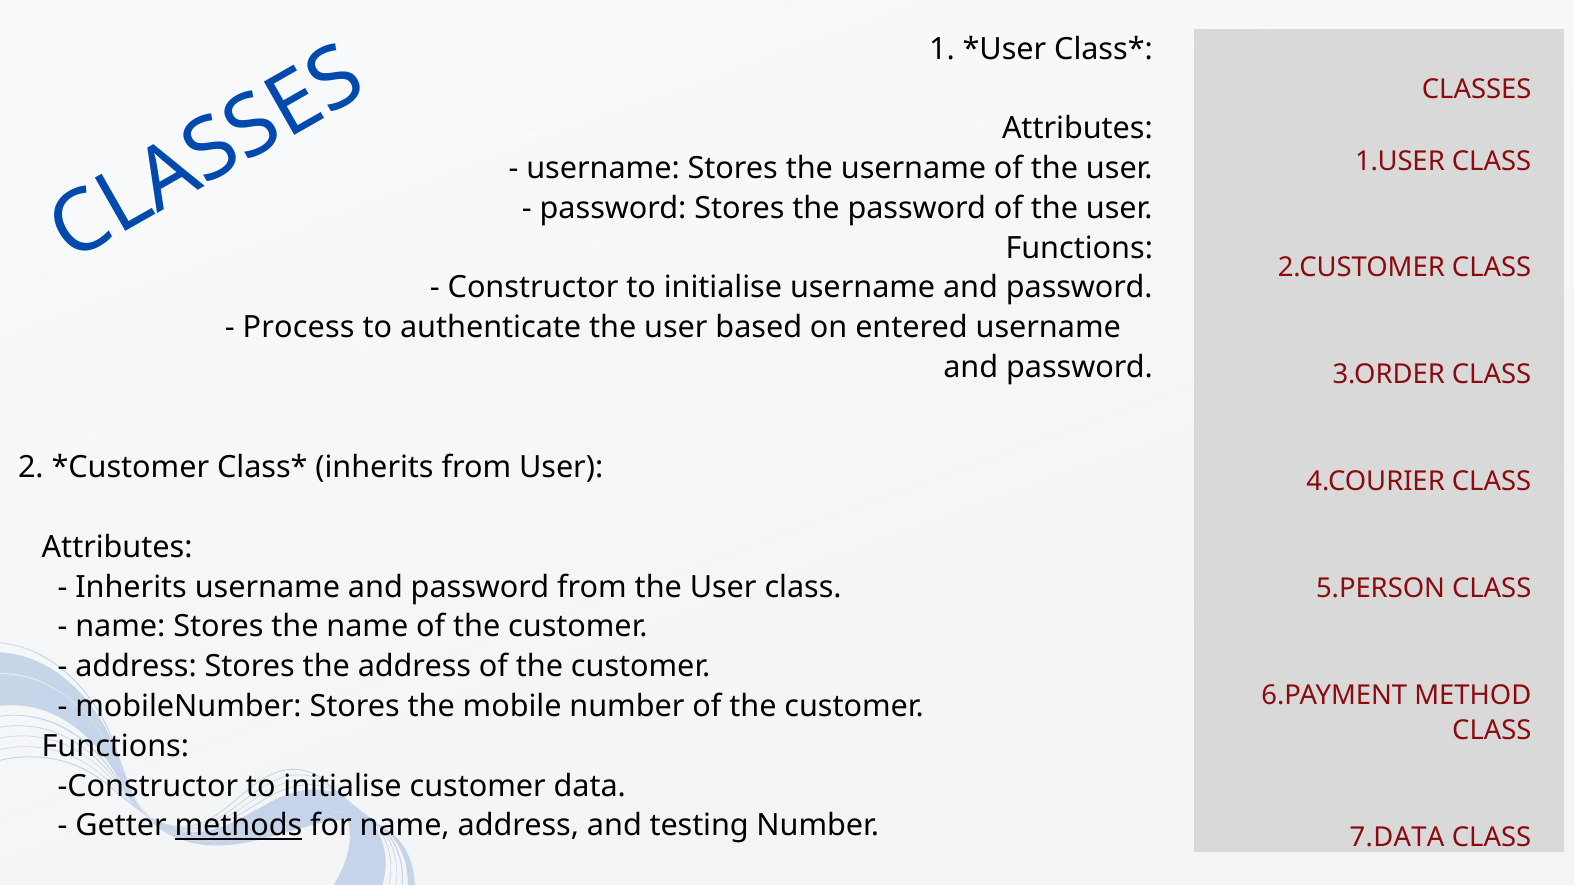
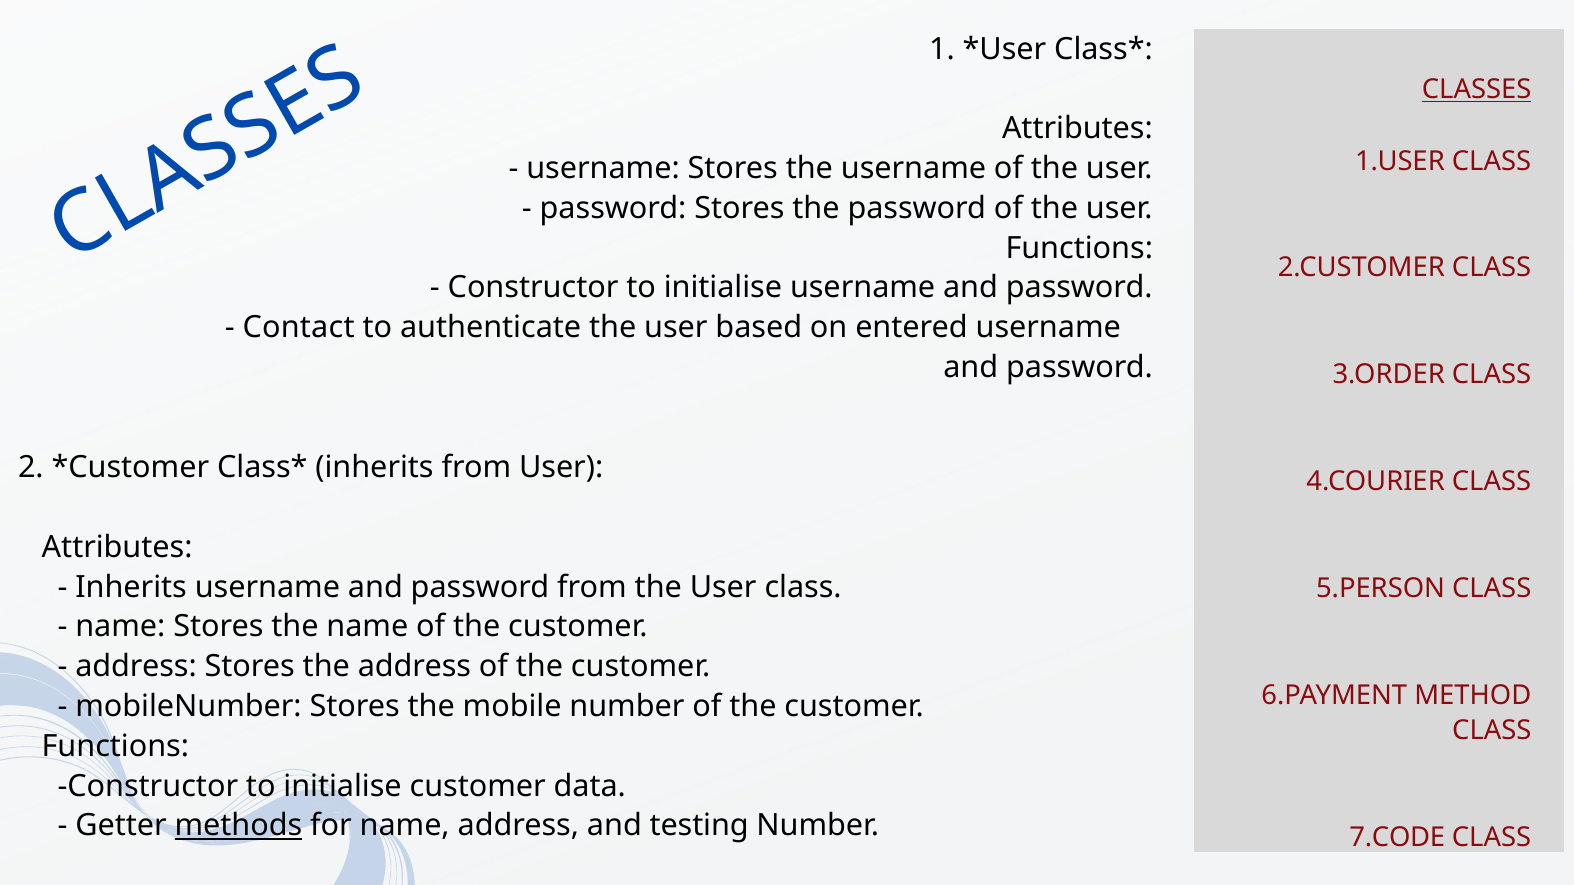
CLASSES underline: none -> present
Process: Process -> Contact
7.DATA: 7.DATA -> 7.CODE
